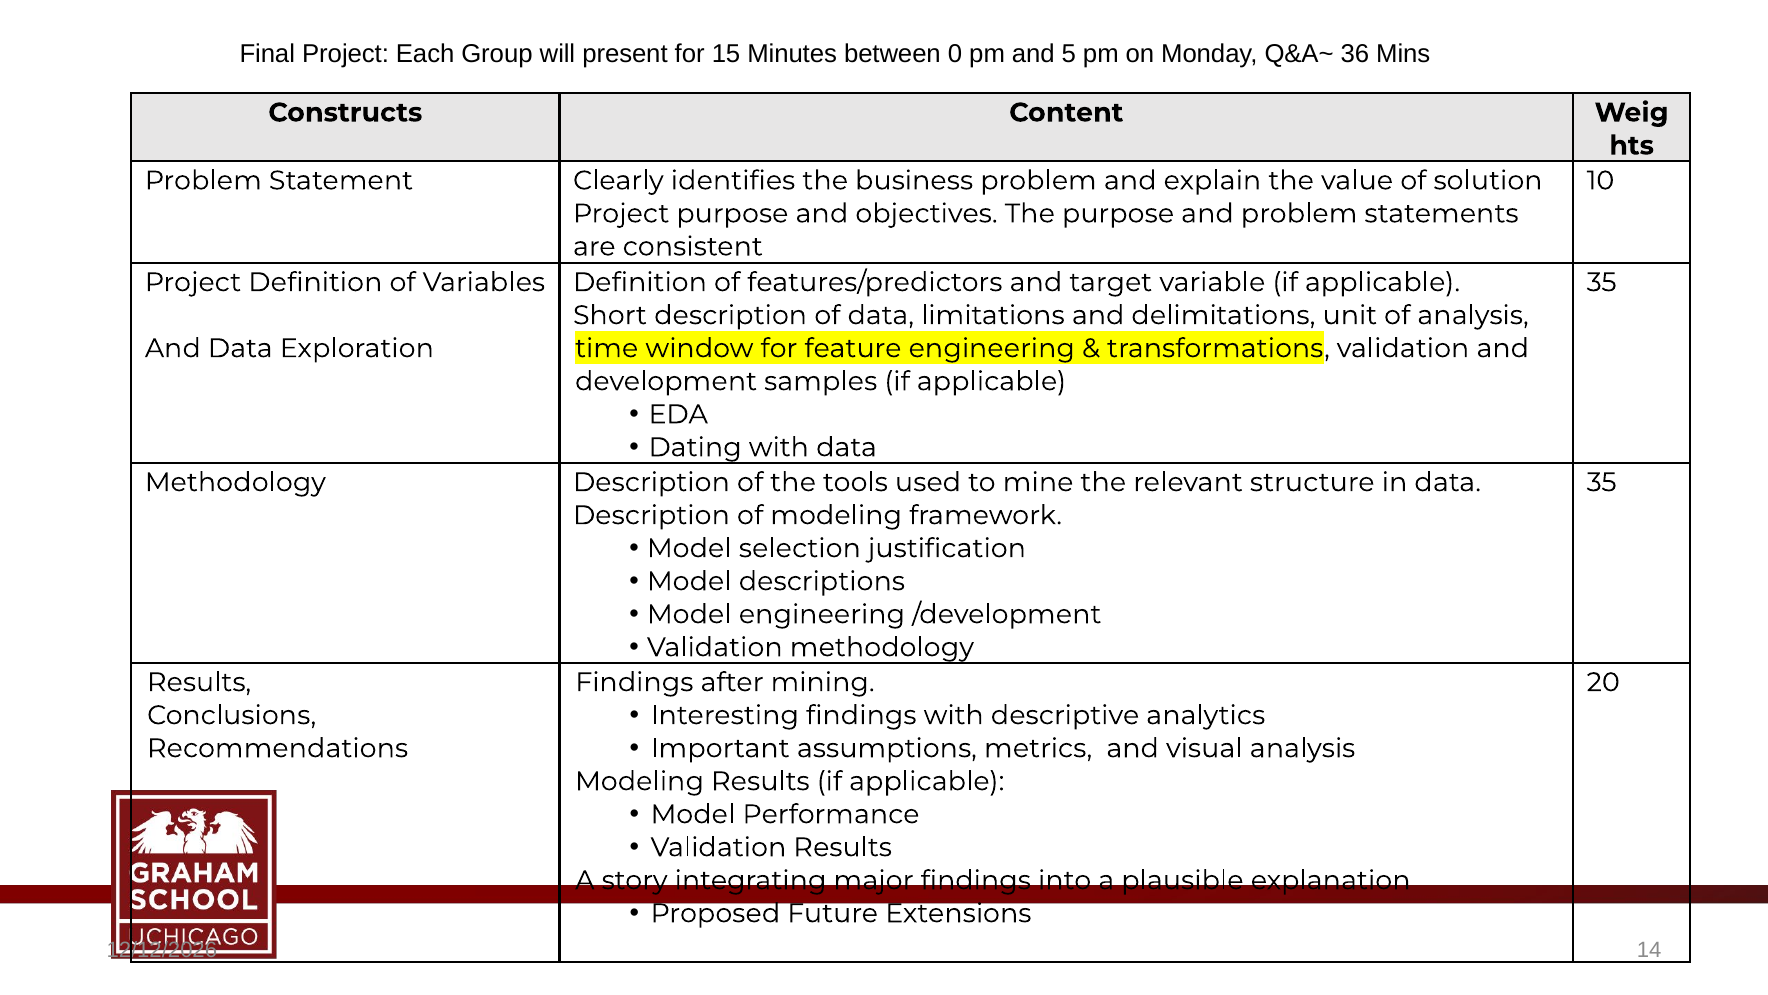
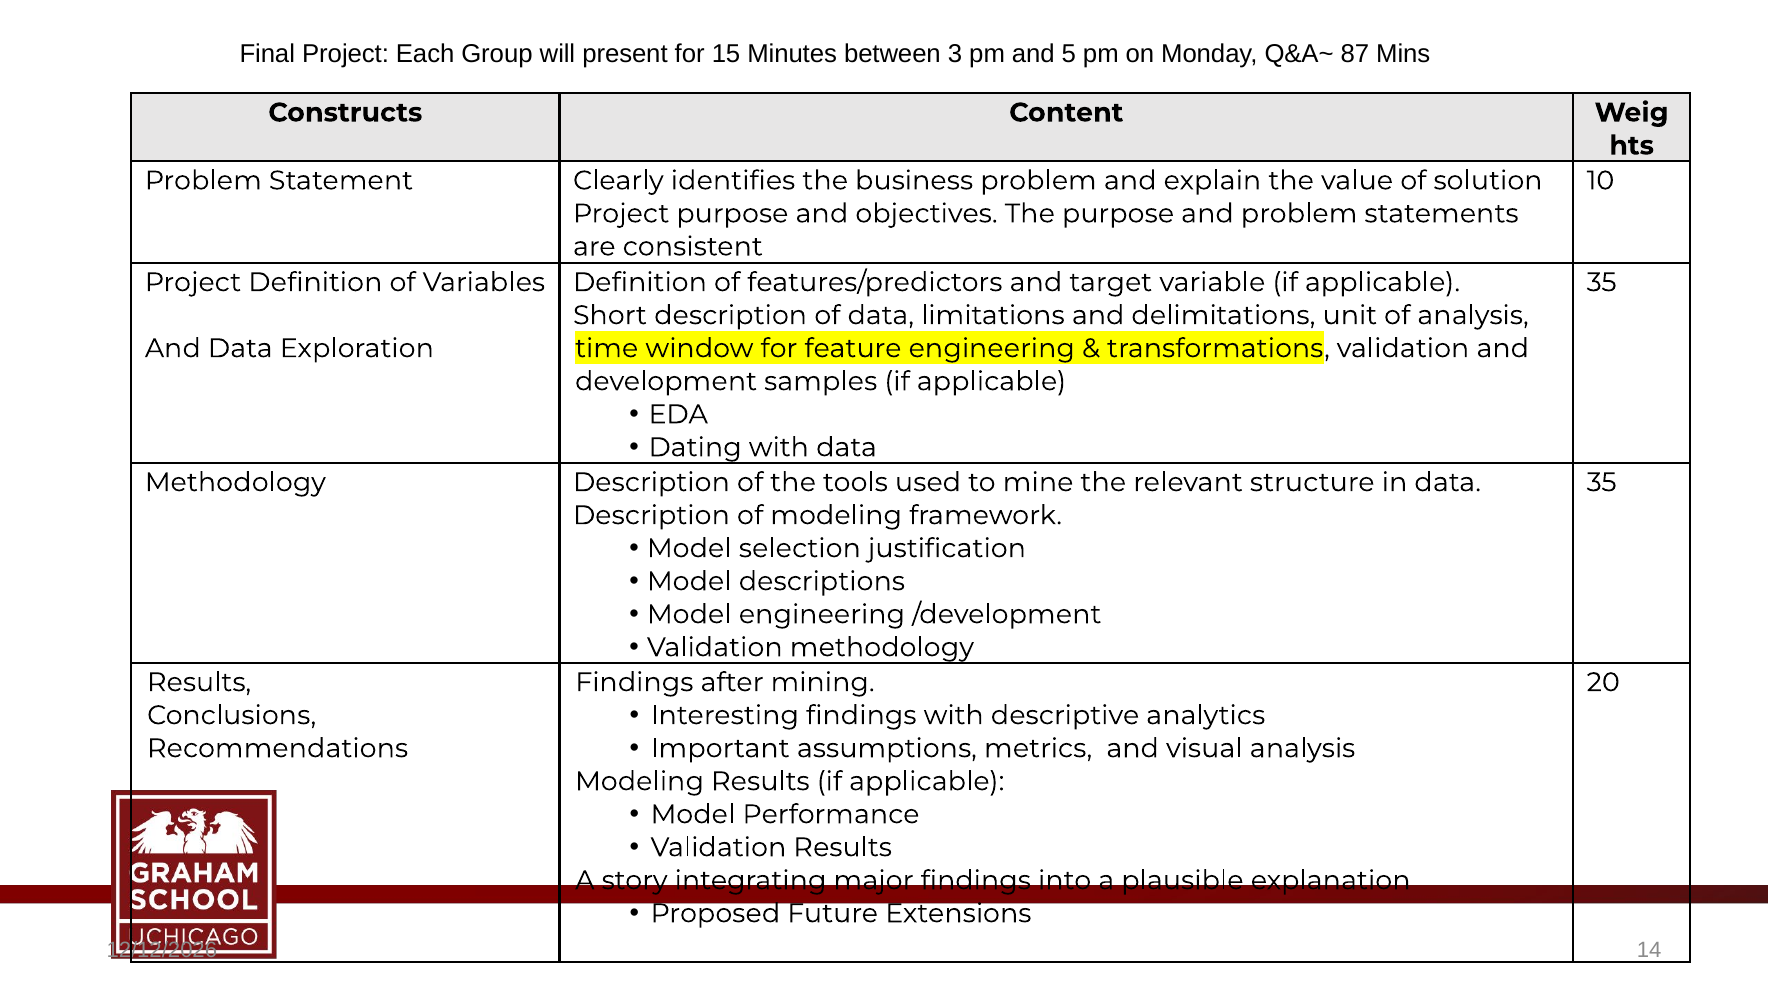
0: 0 -> 3
36: 36 -> 87
